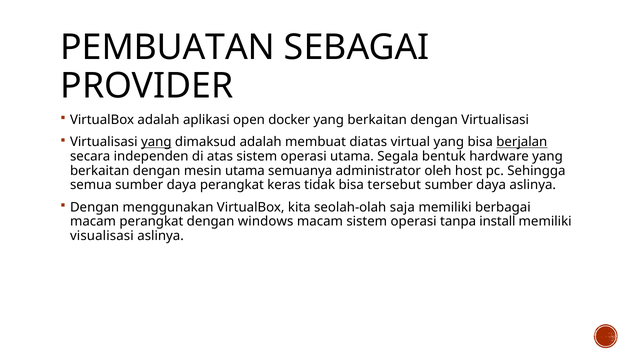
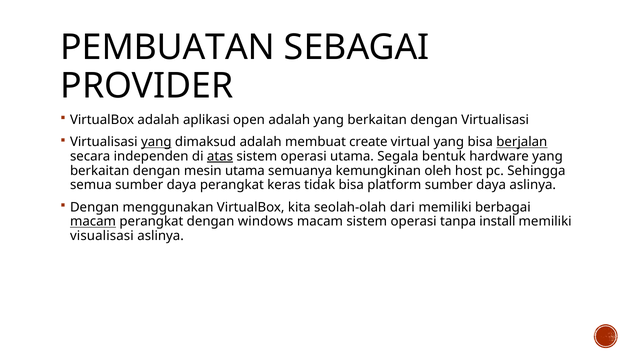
open docker: docker -> adalah
diatas: diatas -> create
atas underline: none -> present
administrator: administrator -> kemungkinan
tersebut: tersebut -> platform
saja: saja -> dari
macam at (93, 222) underline: none -> present
